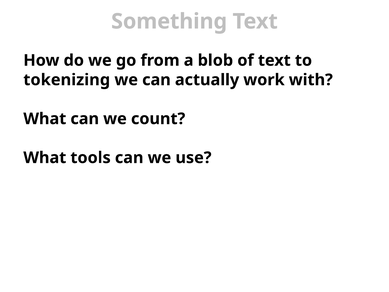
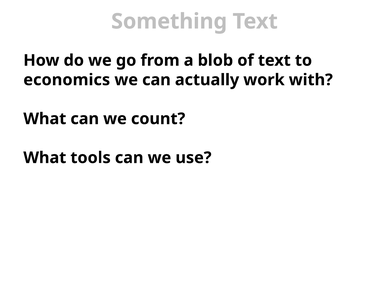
tokenizing: tokenizing -> economics
